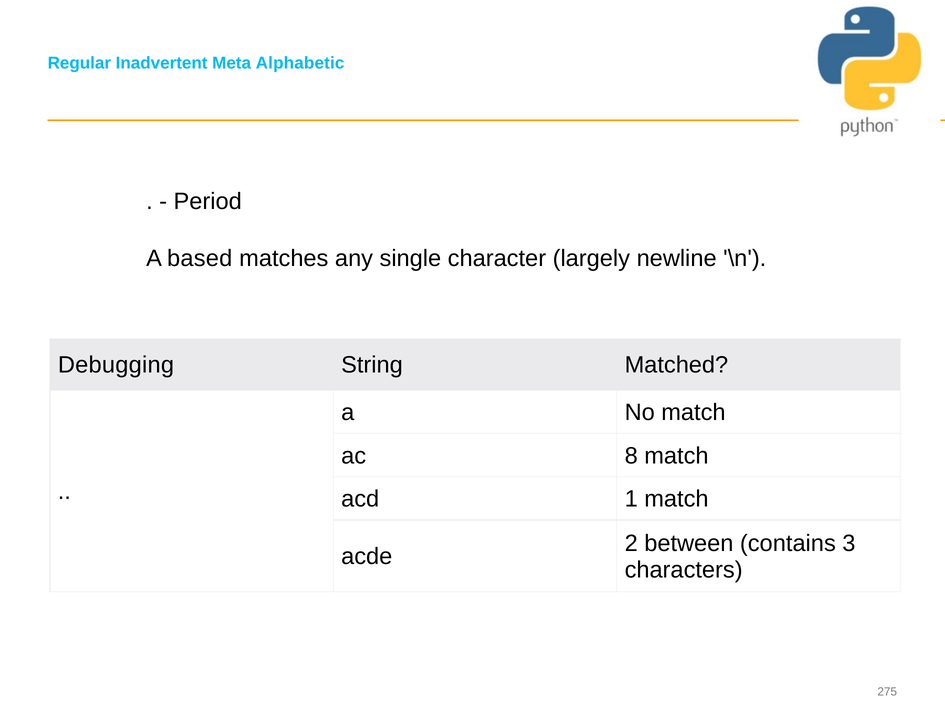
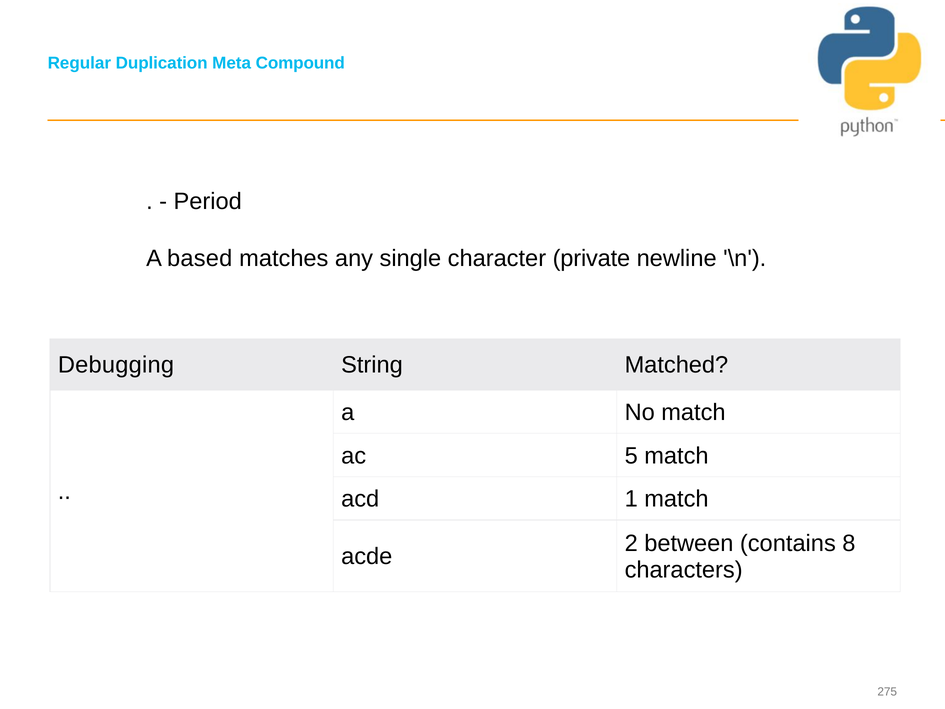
Inadvertent: Inadvertent -> Duplication
Alphabetic: Alphabetic -> Compound
largely: largely -> private
8: 8 -> 5
3: 3 -> 8
